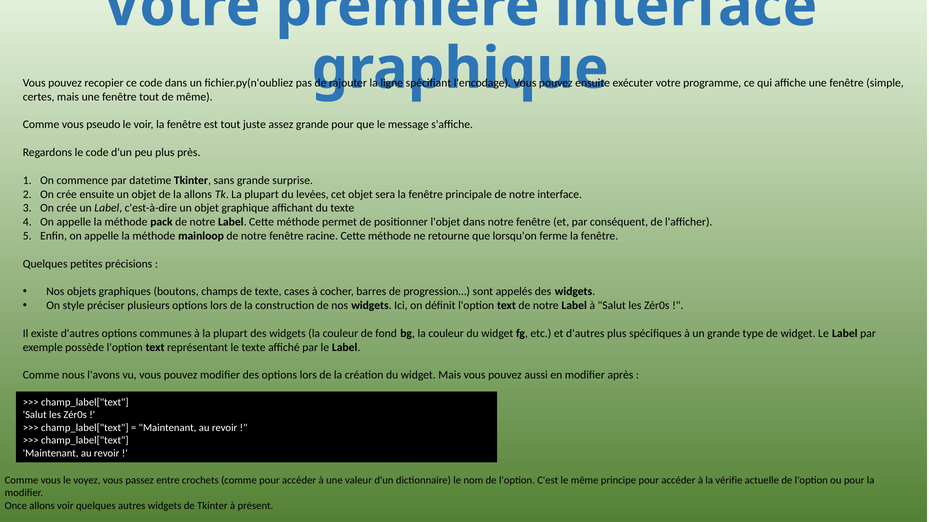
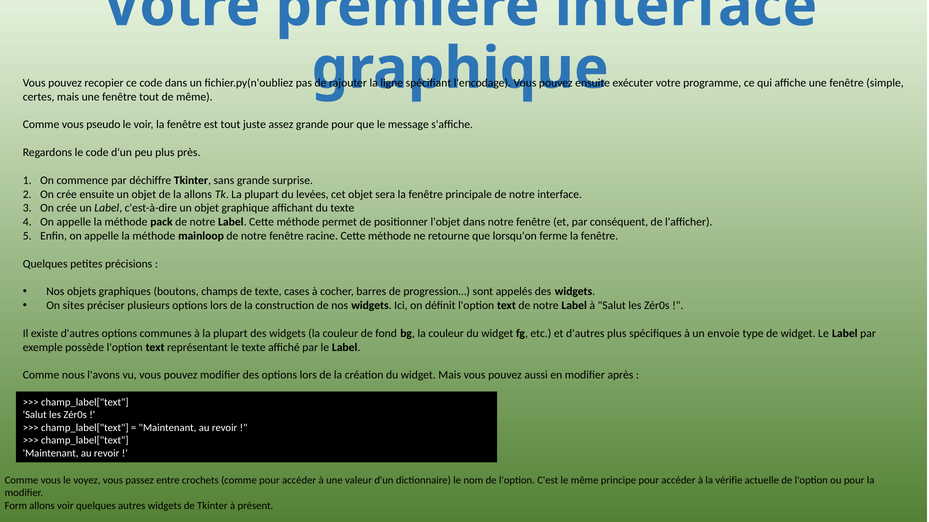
datetime: datetime -> déchiffre
style: style -> sites
un grande: grande -> envoie
Once: Once -> Form
